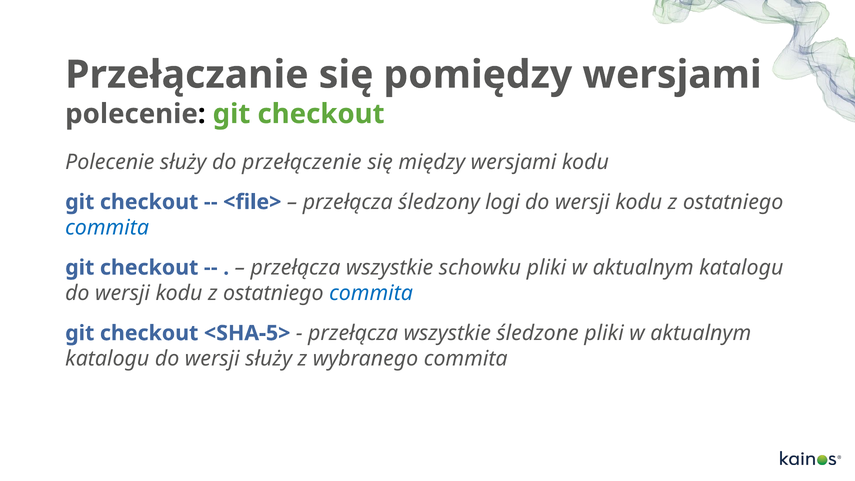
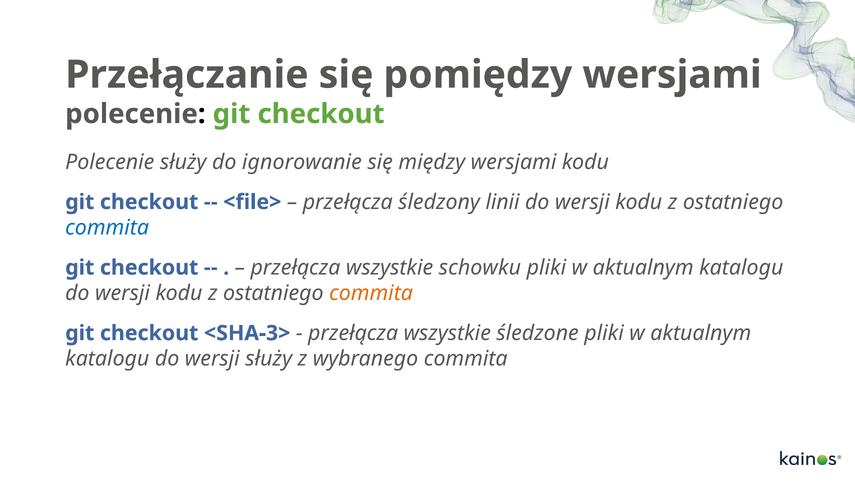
przełączenie: przełączenie -> ignorowanie
logi: logi -> linii
commita at (371, 293) colour: blue -> orange
<SHA-5>: <SHA-5> -> <SHA-3>
